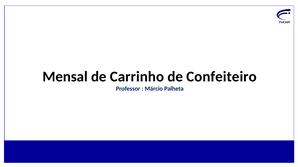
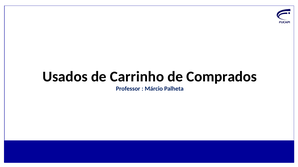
Mensal: Mensal -> Usados
Confeiteiro: Confeiteiro -> Comprados
